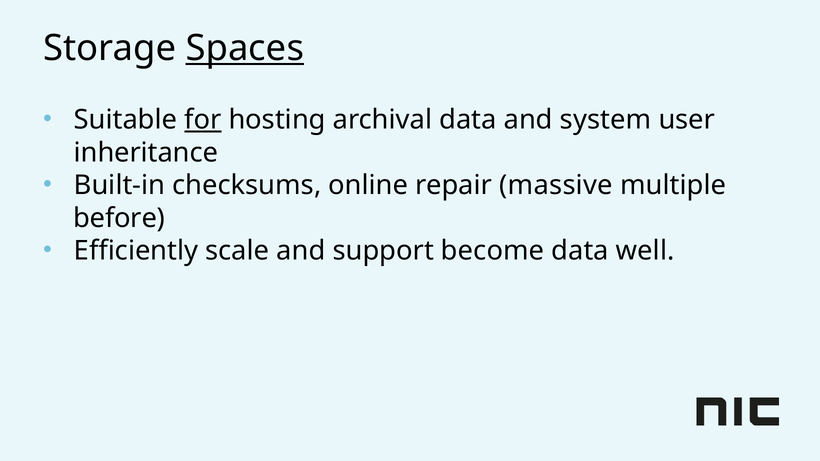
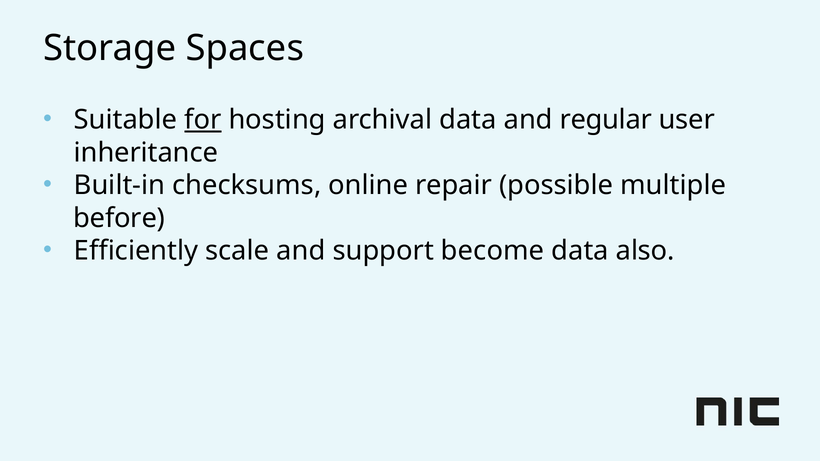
Spaces underline: present -> none
system: system -> regular
massive: massive -> possible
well: well -> also
